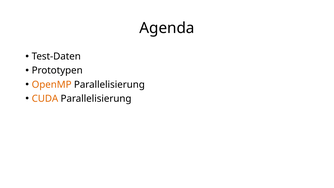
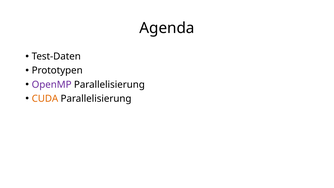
OpenMP colour: orange -> purple
